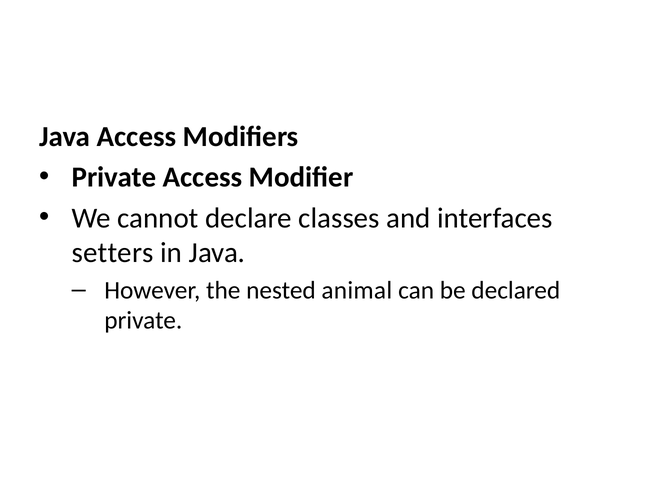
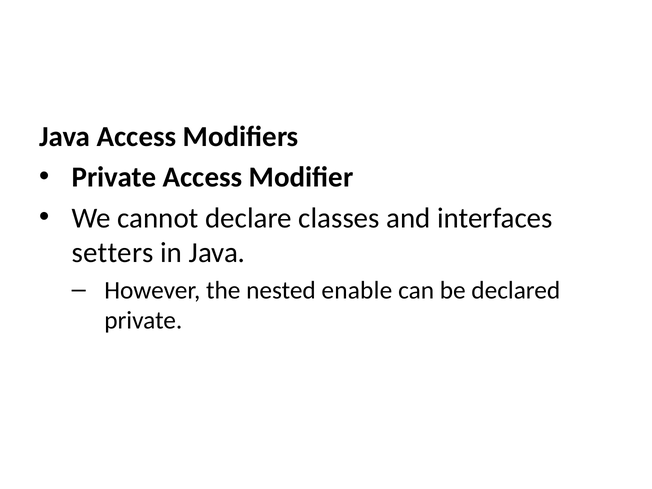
animal: animal -> enable
